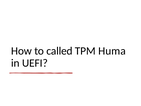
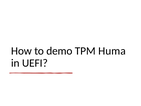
called: called -> demo
